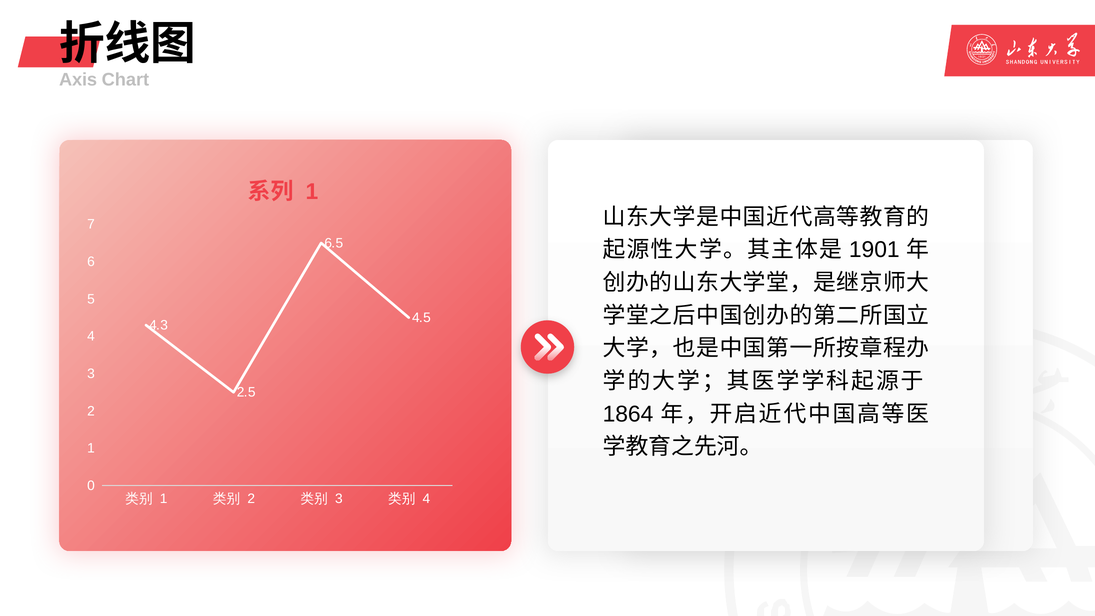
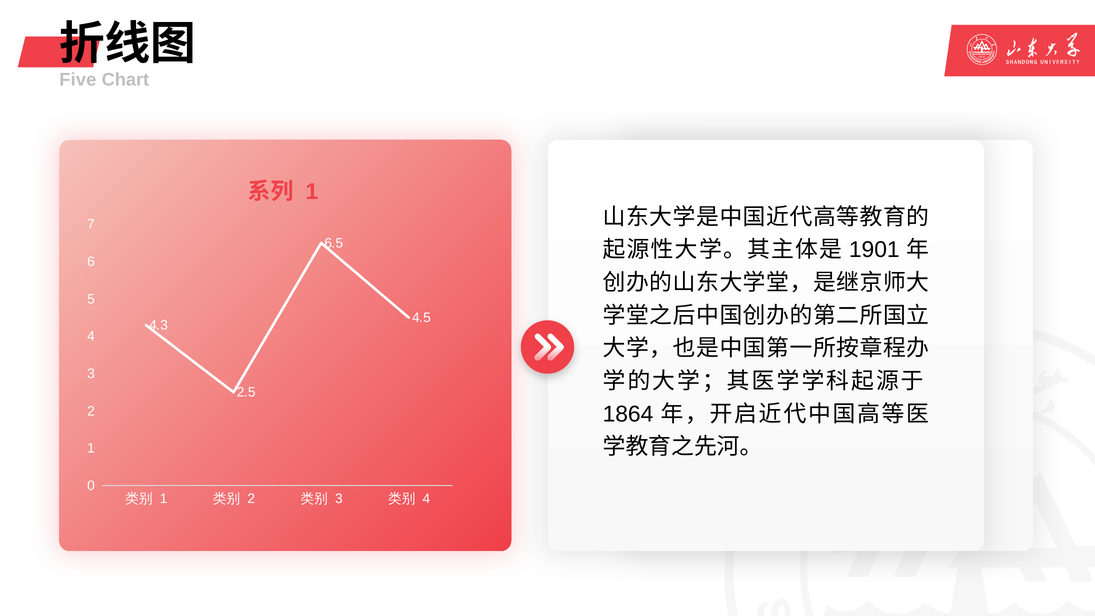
Axis: Axis -> Five
